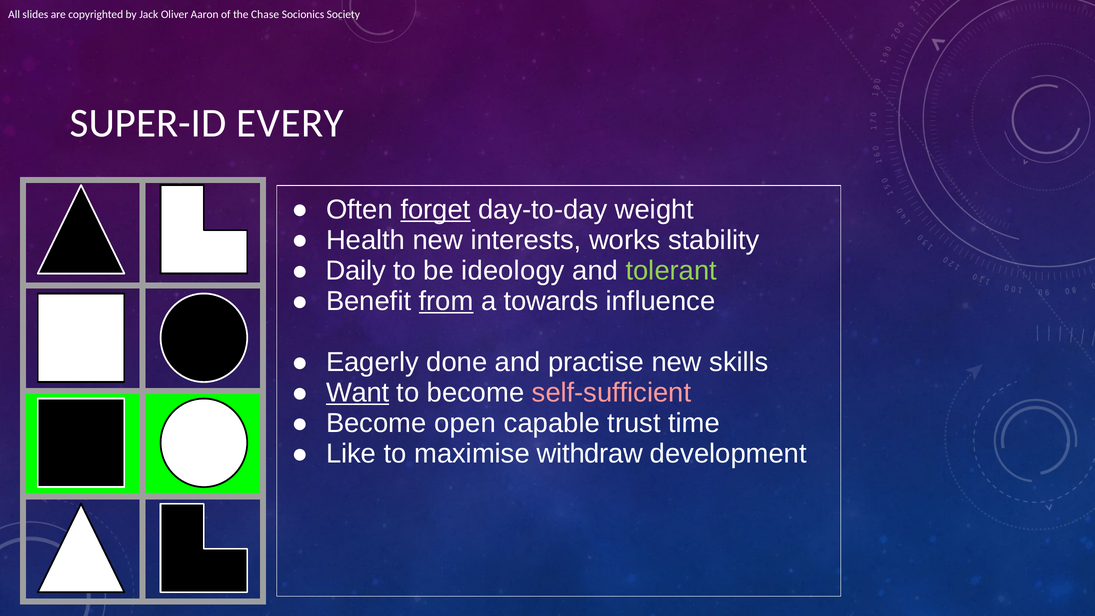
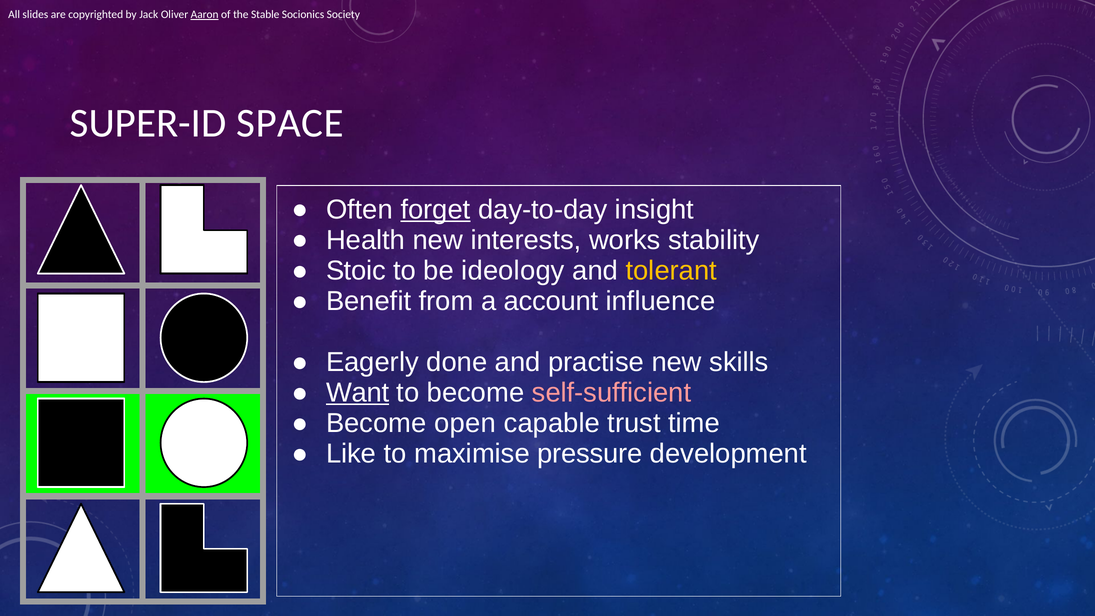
Aaron underline: none -> present
Chase: Chase -> Stable
EVERY: EVERY -> SPACE
weight: weight -> insight
Daily: Daily -> Stoic
tolerant colour: light green -> yellow
from underline: present -> none
towards: towards -> account
withdraw: withdraw -> pressure
